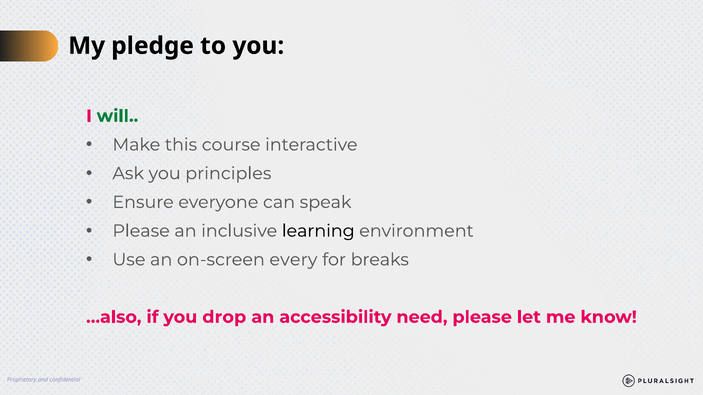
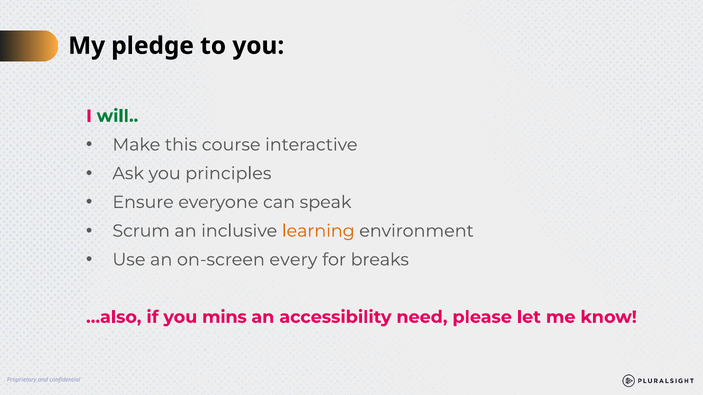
Please at (141, 231): Please -> Scrum
learning colour: black -> orange
drop: drop -> mins
